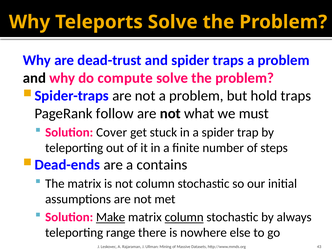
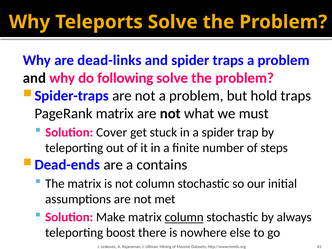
dead-trust: dead-trust -> dead-links
compute: compute -> following
PageRank follow: follow -> matrix
Make underline: present -> none
range: range -> boost
